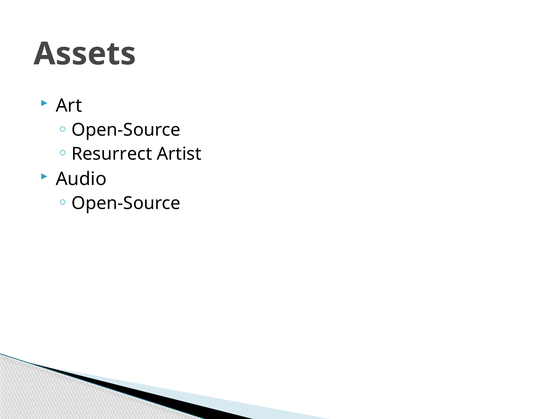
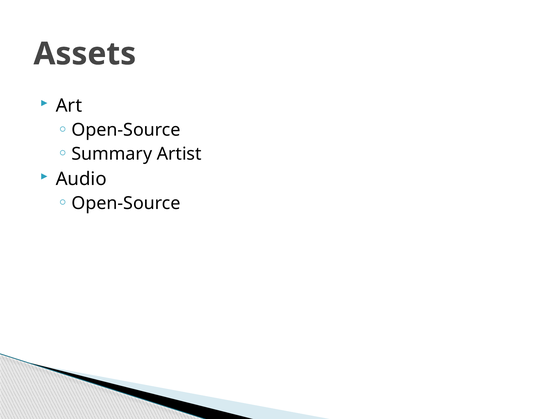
Resurrect: Resurrect -> Summary
